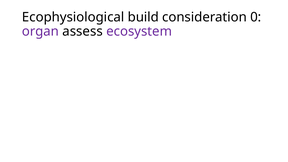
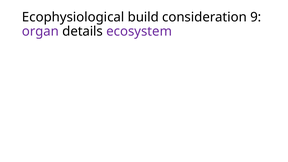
0: 0 -> 9
assess: assess -> details
